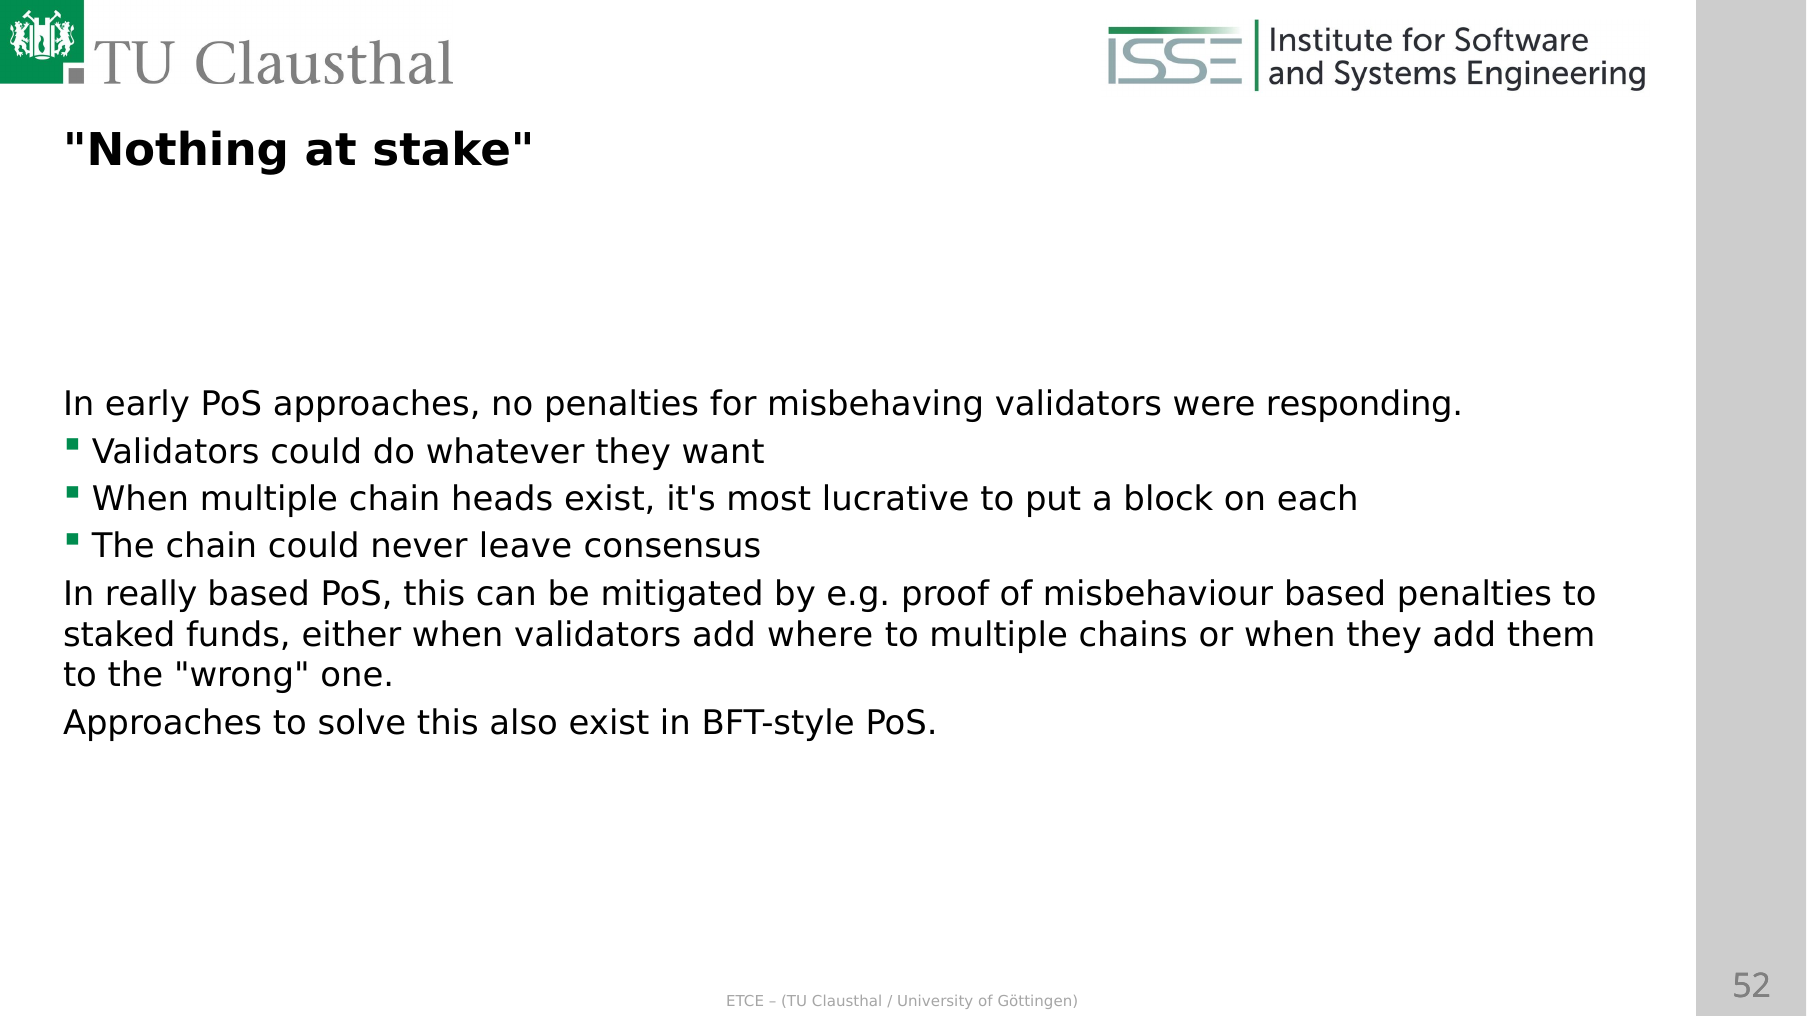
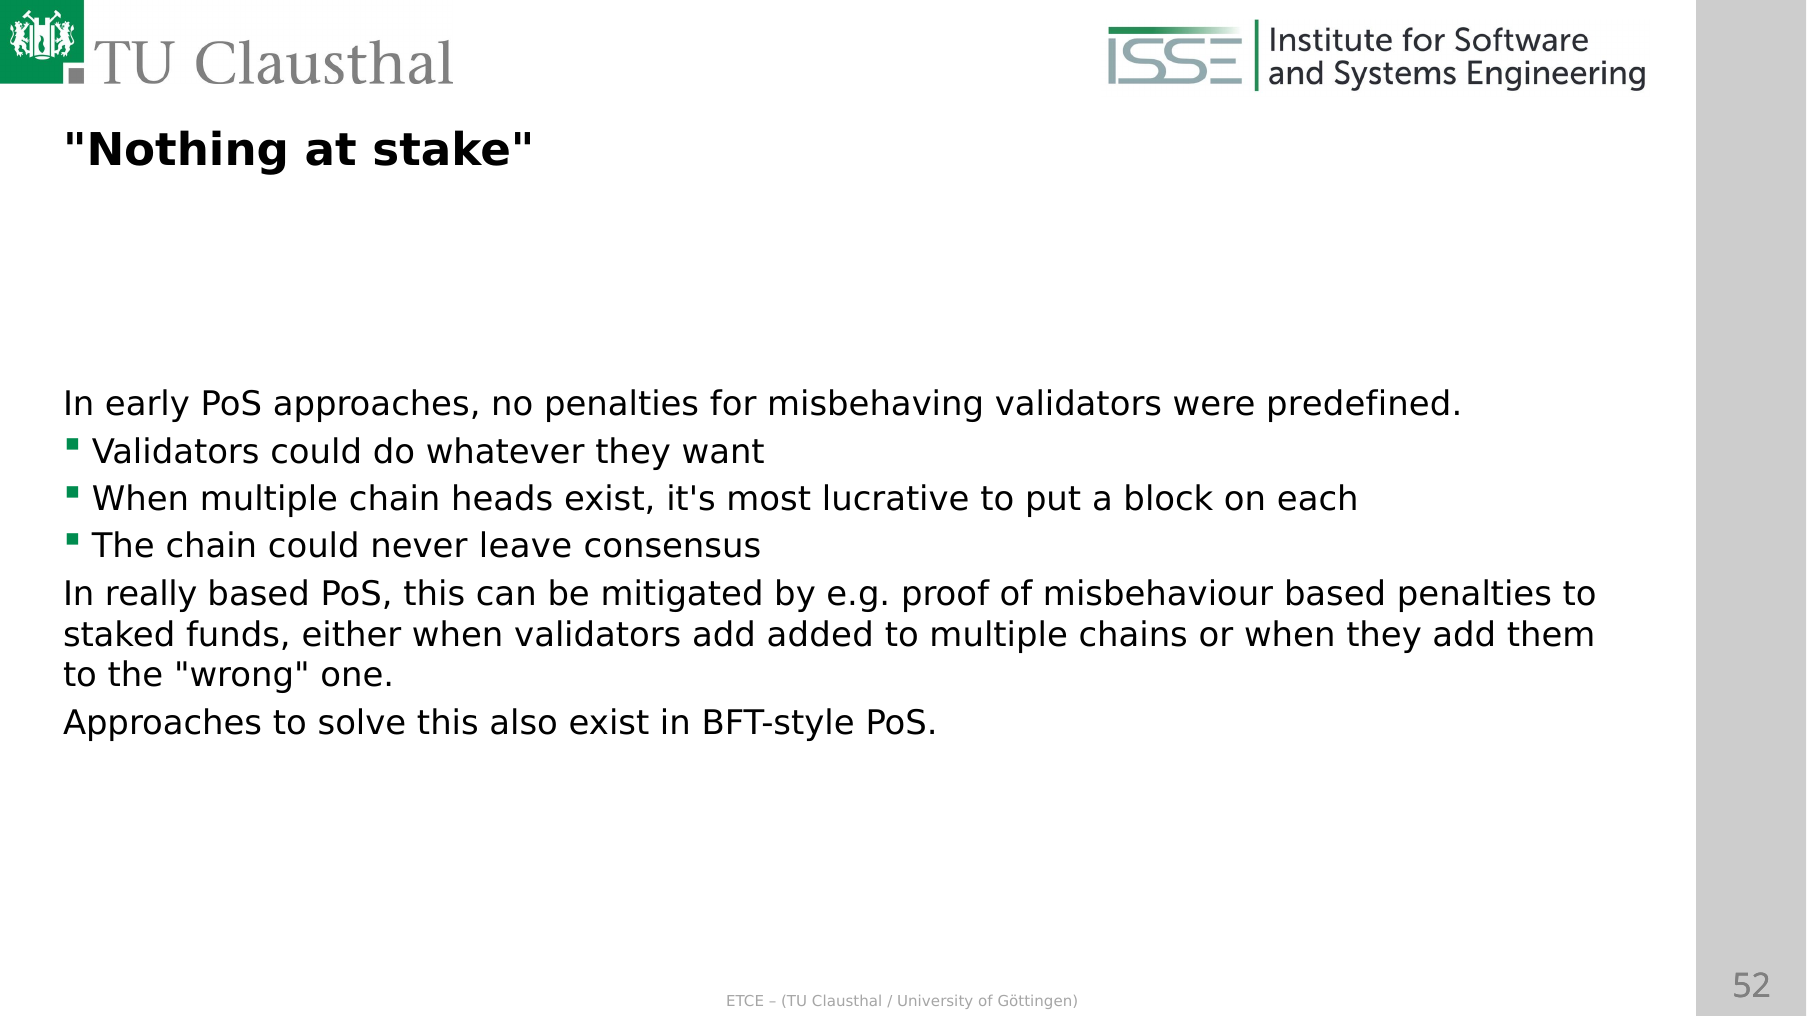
responding: responding -> predefined
where: where -> added
